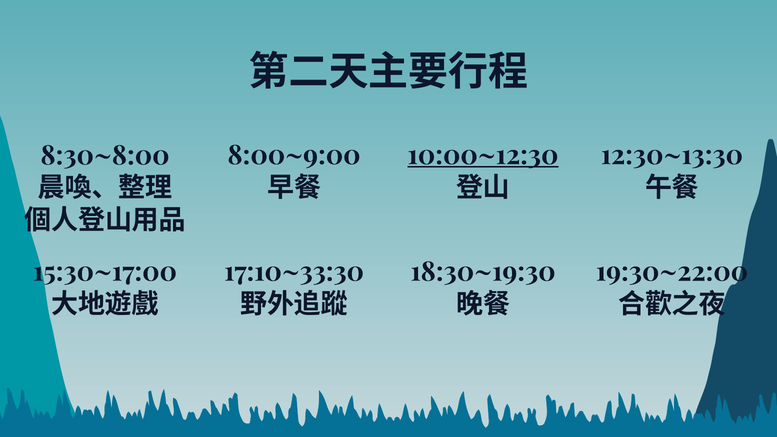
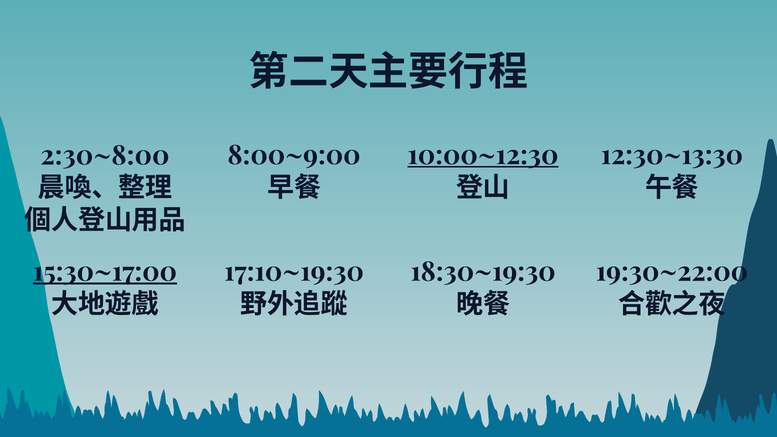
8:30~8:00: 8:30~8:00 -> 2:30~8:00
15:30~17:00 underline: none -> present
17:10~33:30: 17:10~33:30 -> 17:10~19:30
